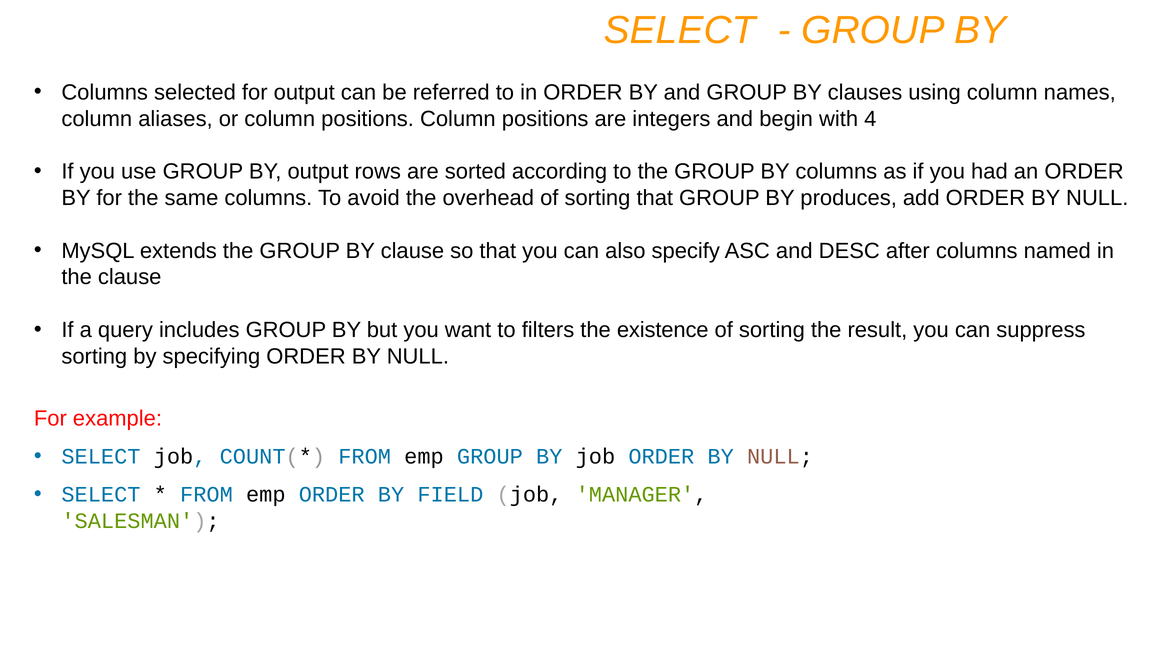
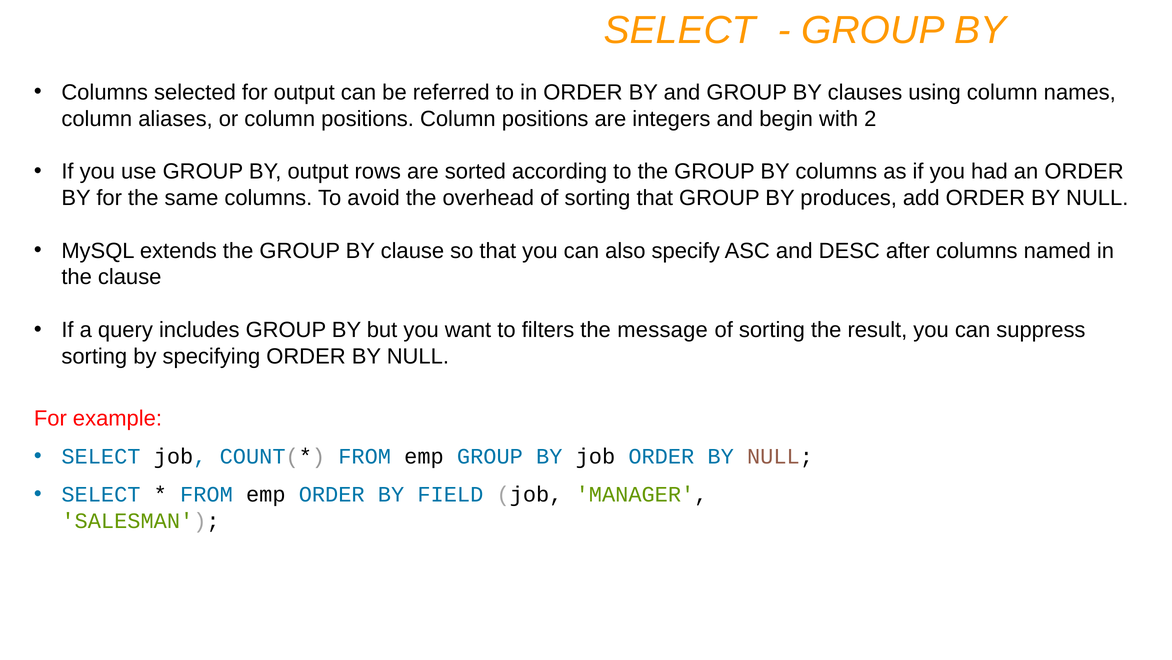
4: 4 -> 2
existence: existence -> message
